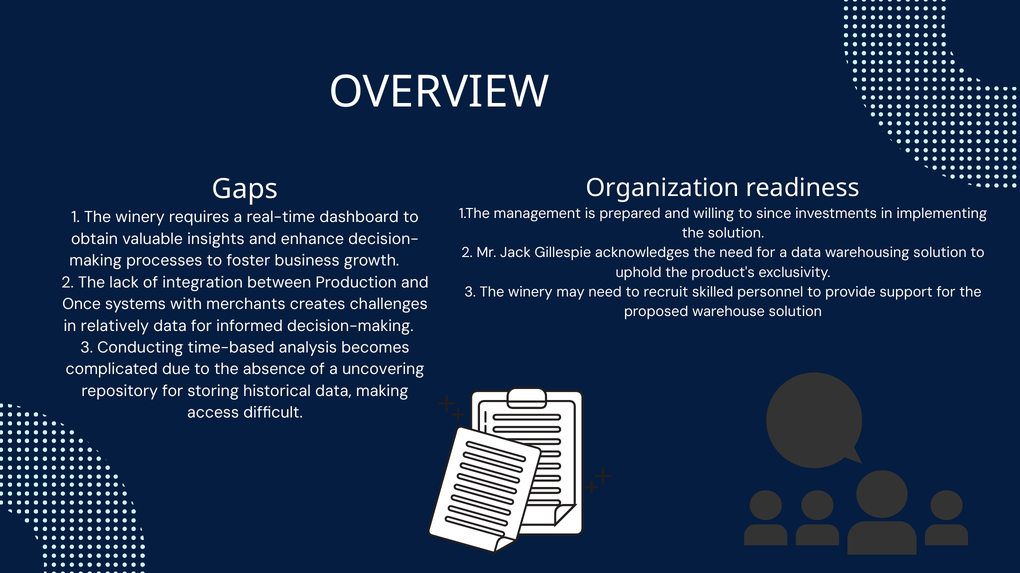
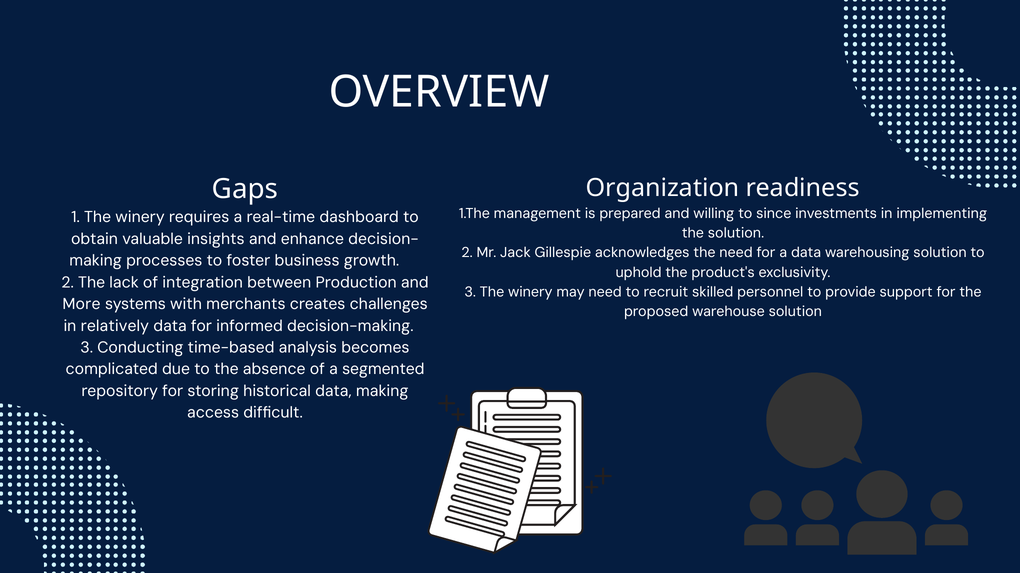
Once: Once -> More
uncovering: uncovering -> segmented
